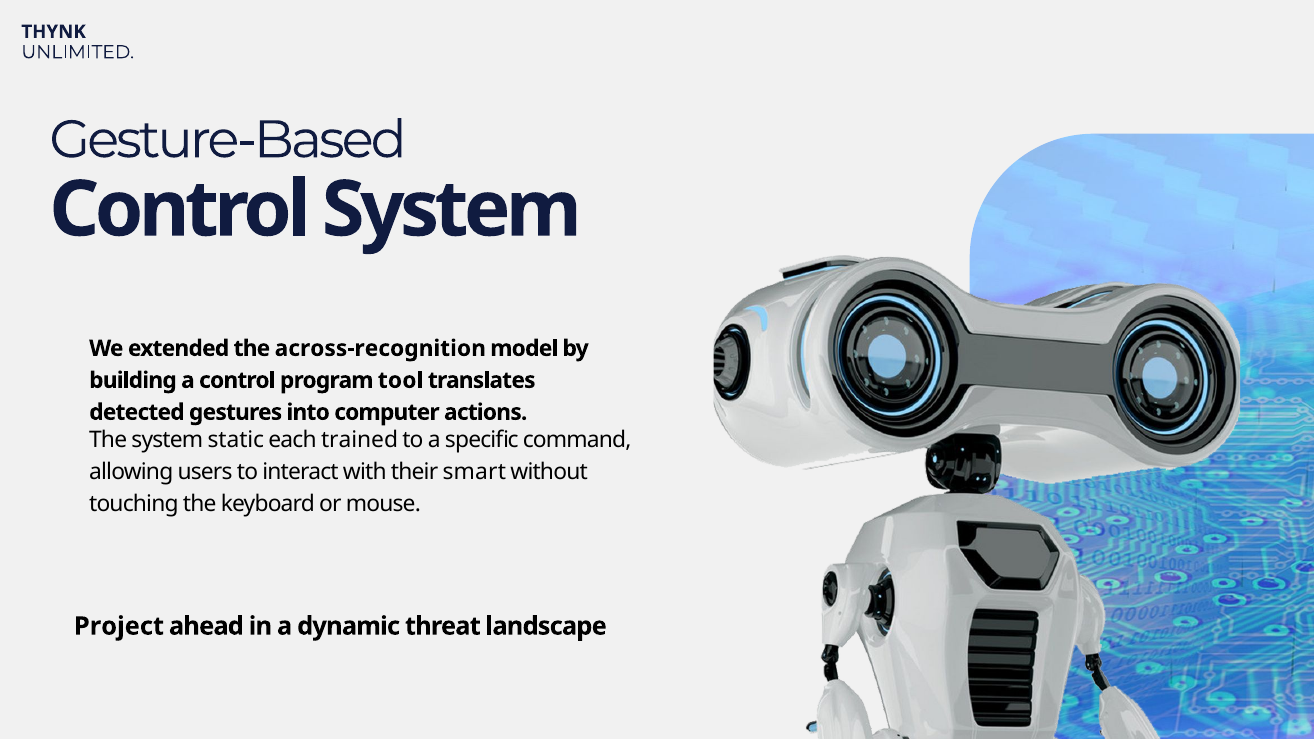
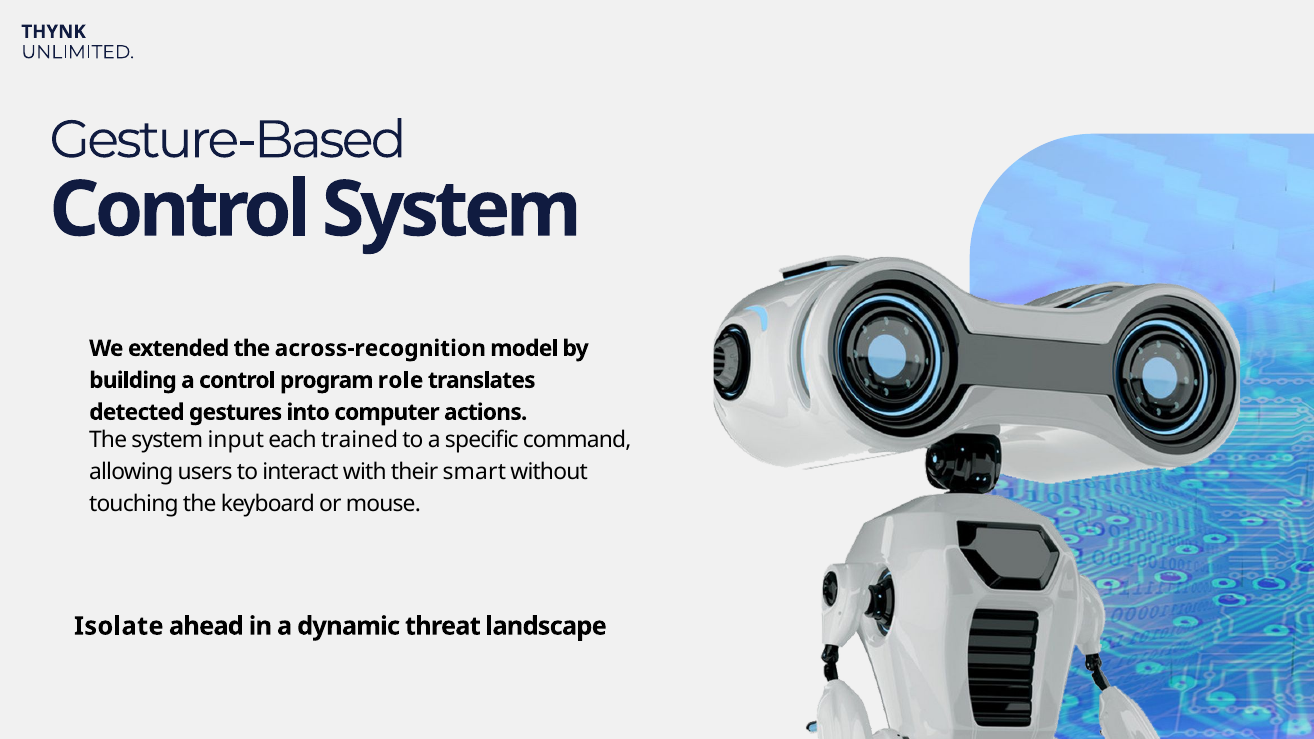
tool: tool -> role
static: static -> input
Project: Project -> Isolate
